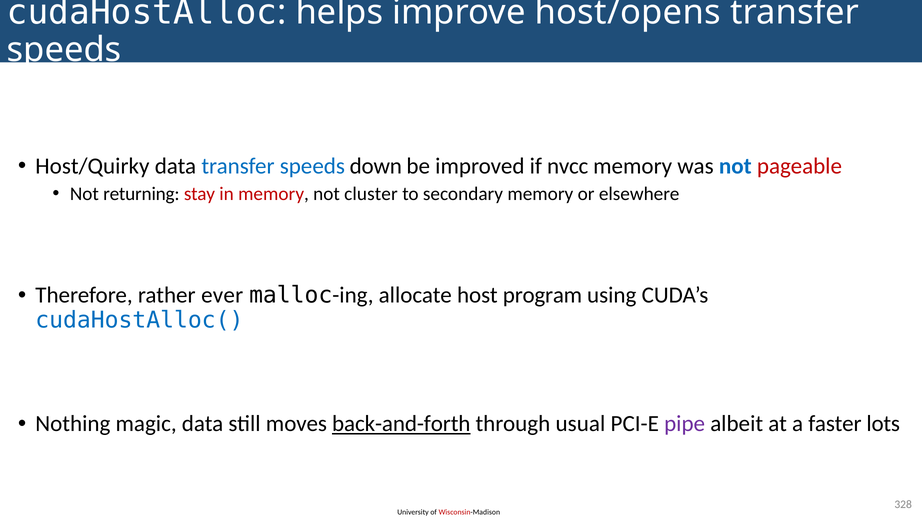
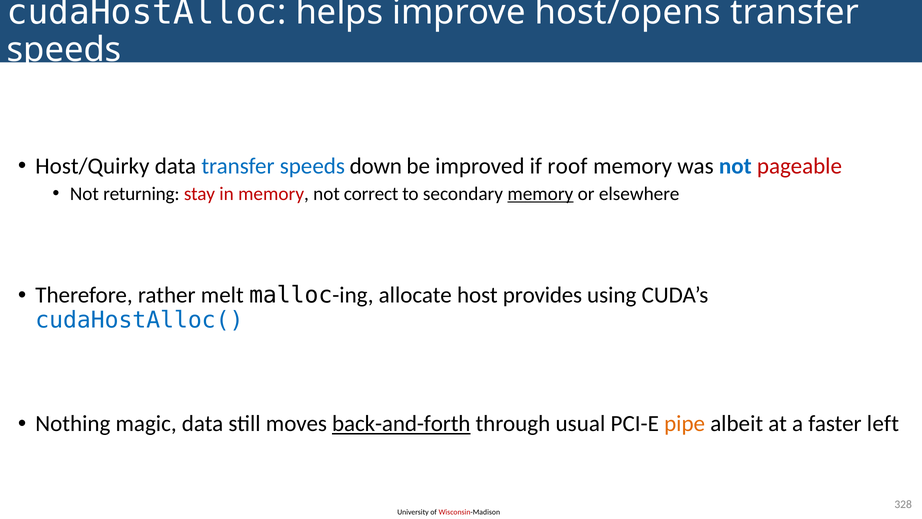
nvcc: nvcc -> roof
cluster: cluster -> correct
memory at (540, 194) underline: none -> present
ever: ever -> melt
program: program -> provides
pipe colour: purple -> orange
lots: lots -> left
